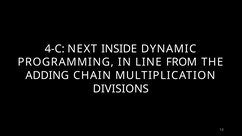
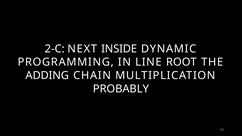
4-C: 4-C -> 2-C
FROM: FROM -> ROOT
DIVISIONS: DIVISIONS -> PROBABLY
